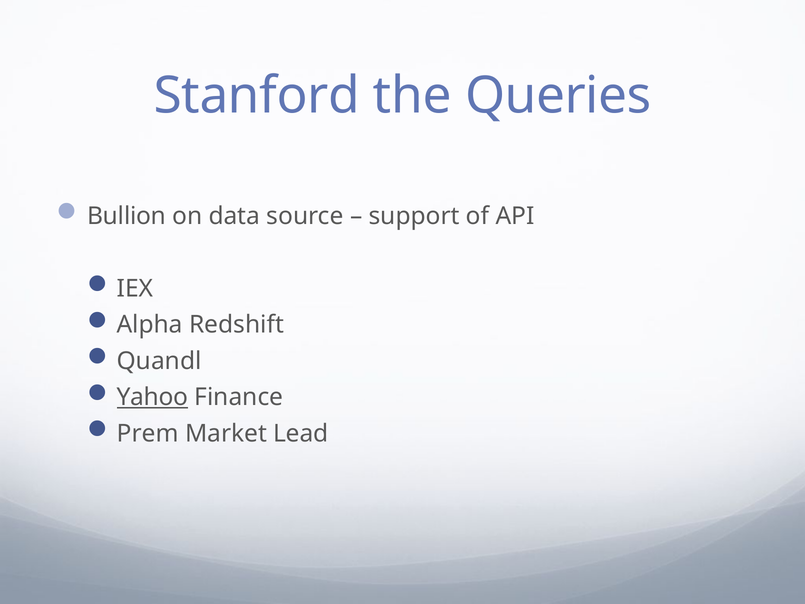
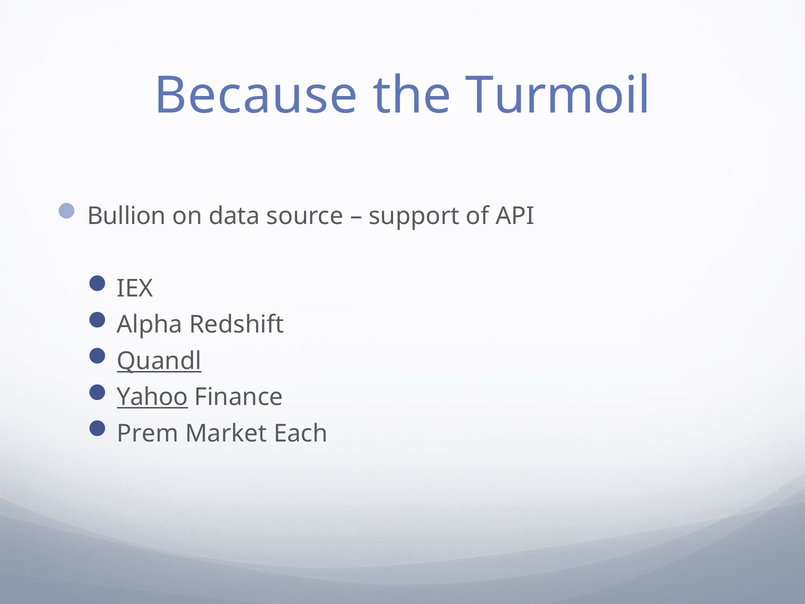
Stanford: Stanford -> Because
Queries: Queries -> Turmoil
Quandl underline: none -> present
Lead: Lead -> Each
